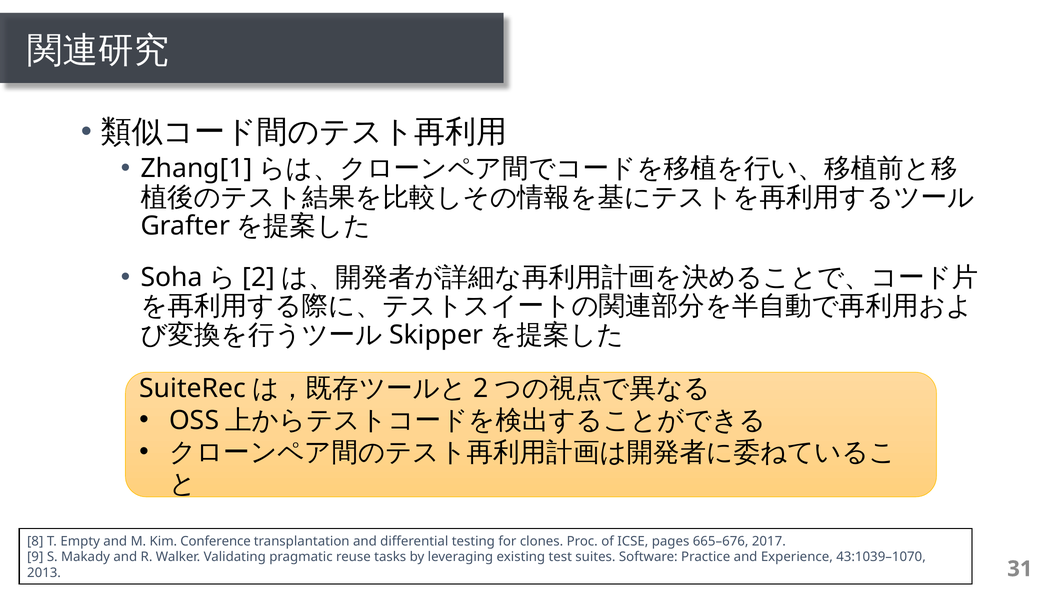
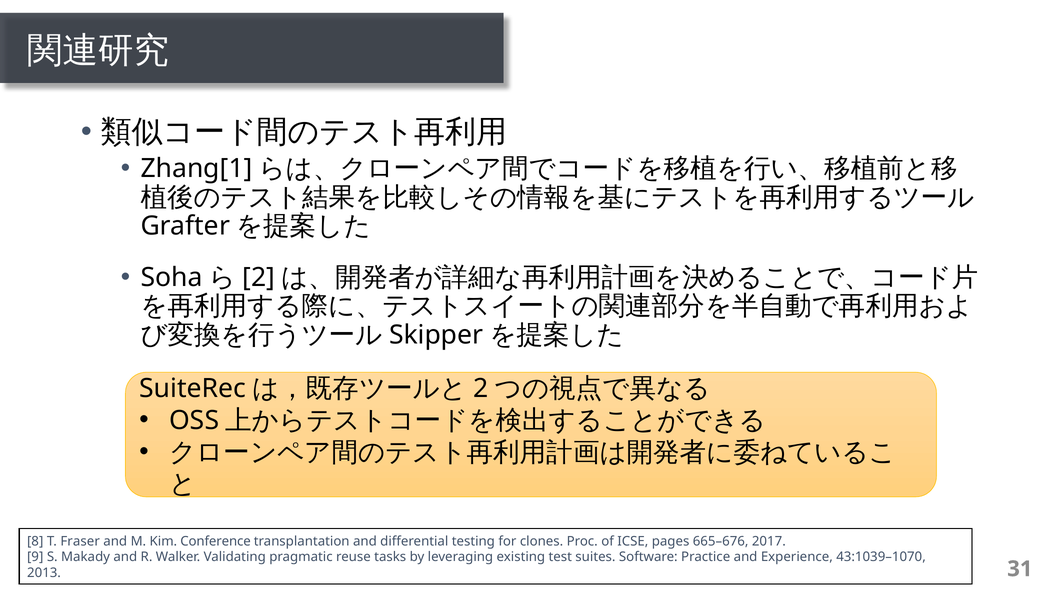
Empty: Empty -> Fraser
